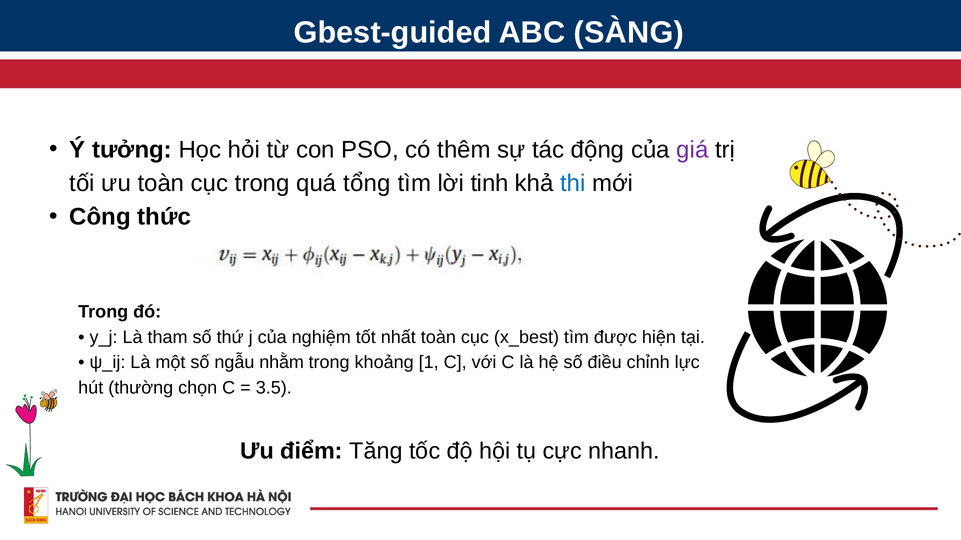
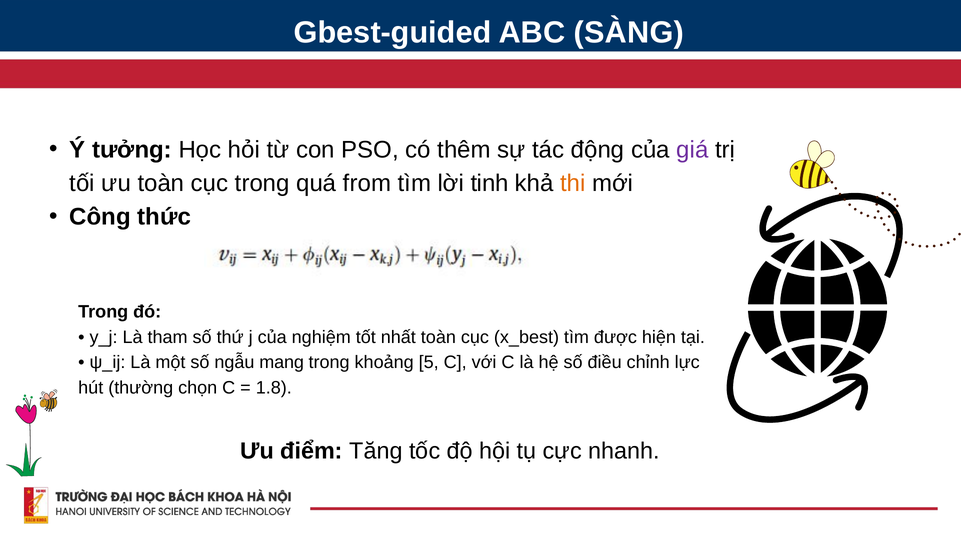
tổng: tổng -> from
thi colour: blue -> orange
nhằm: nhằm -> mang
1: 1 -> 5
3.5: 3.5 -> 1.8
